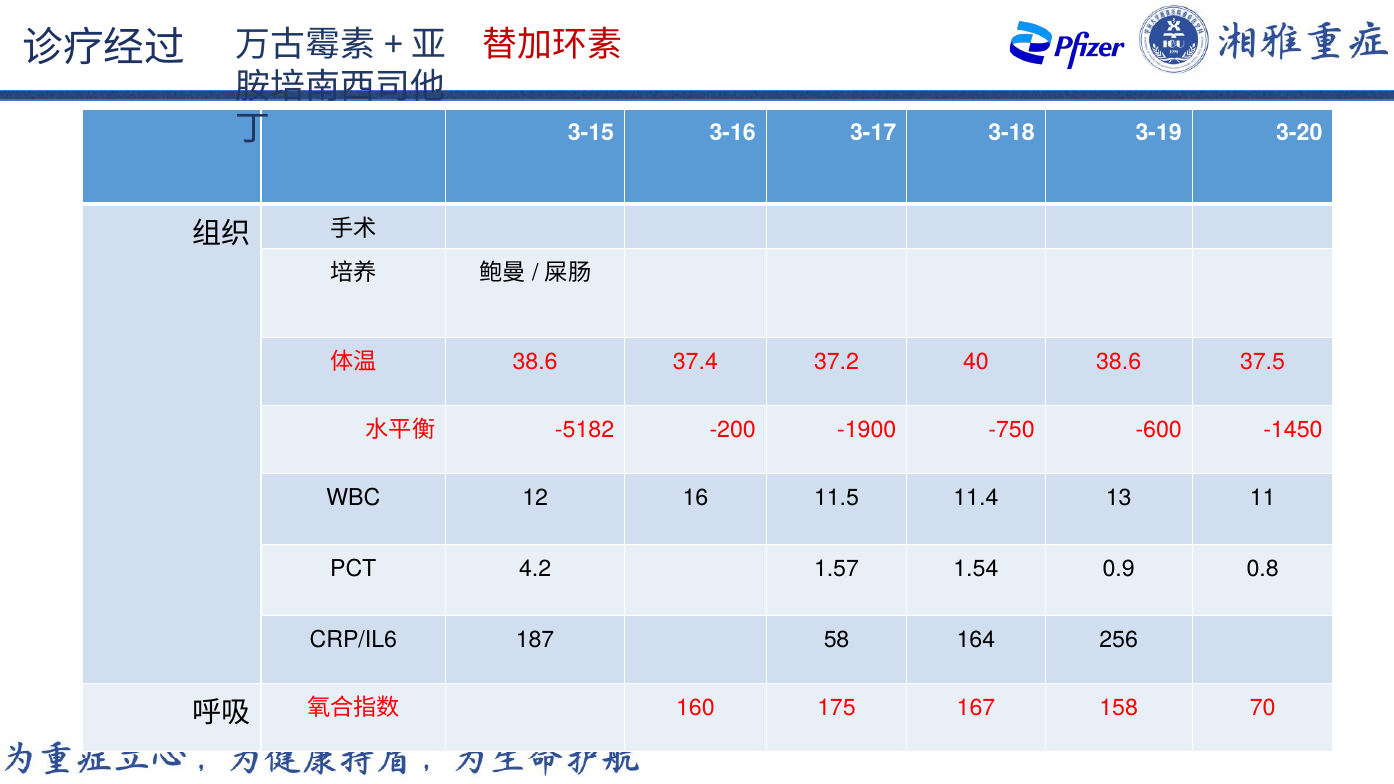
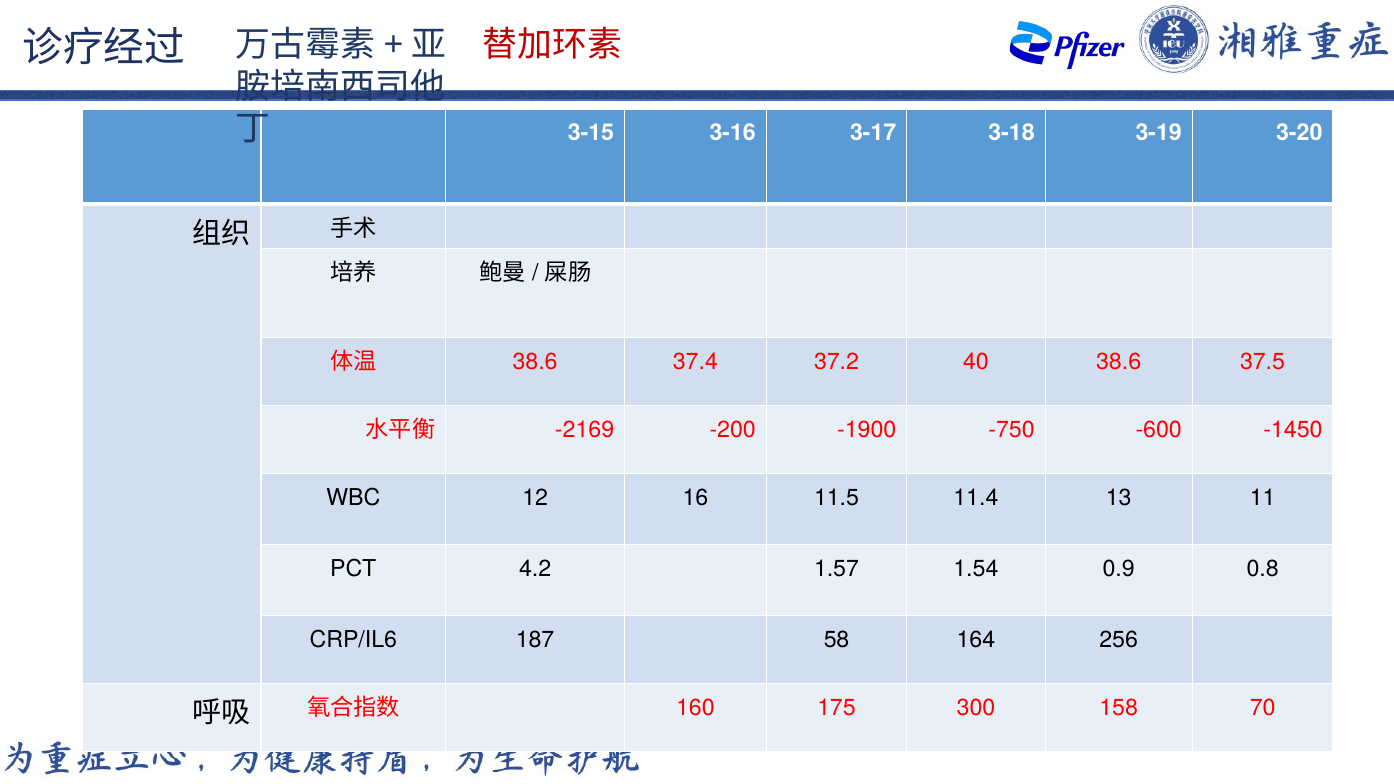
-5182: -5182 -> -2169
167: 167 -> 300
